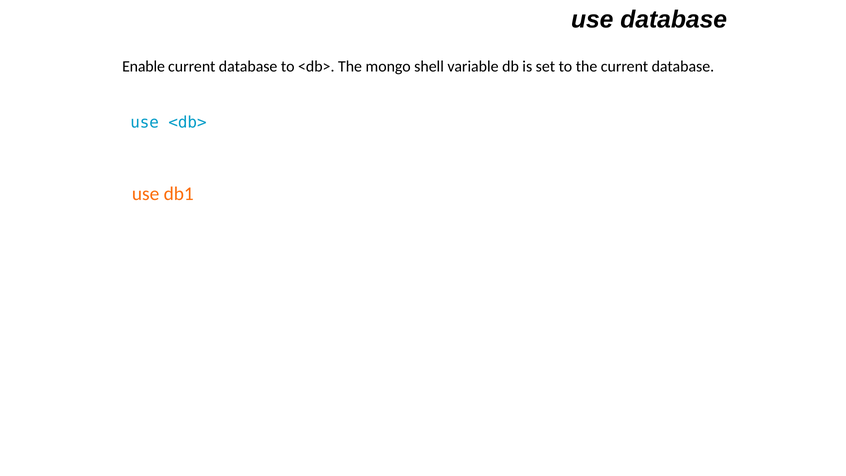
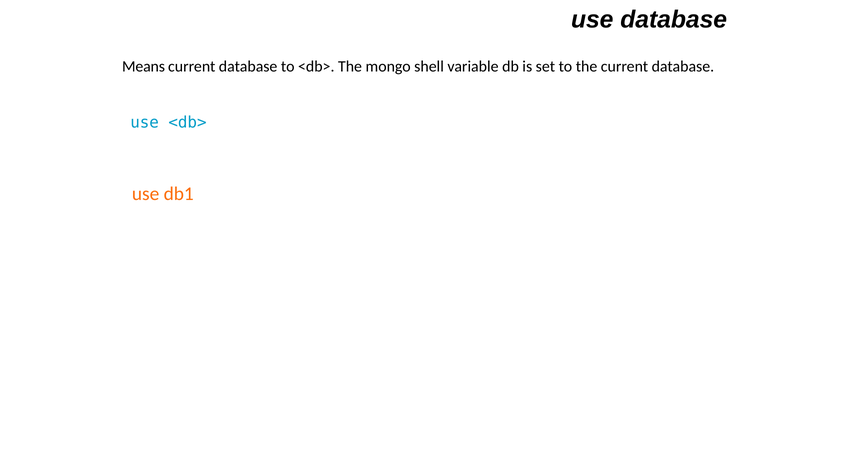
Enable: Enable -> Means
